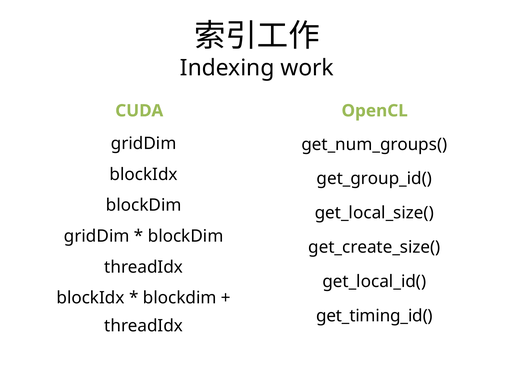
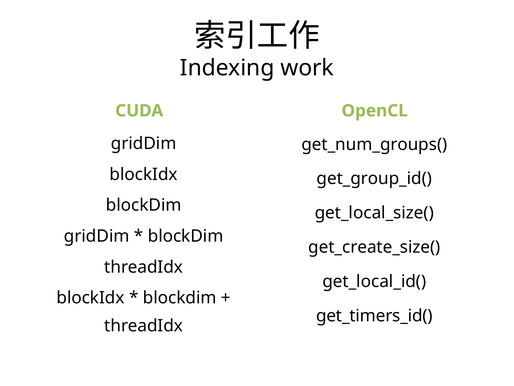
get_timing_id(: get_timing_id( -> get_timers_id(
